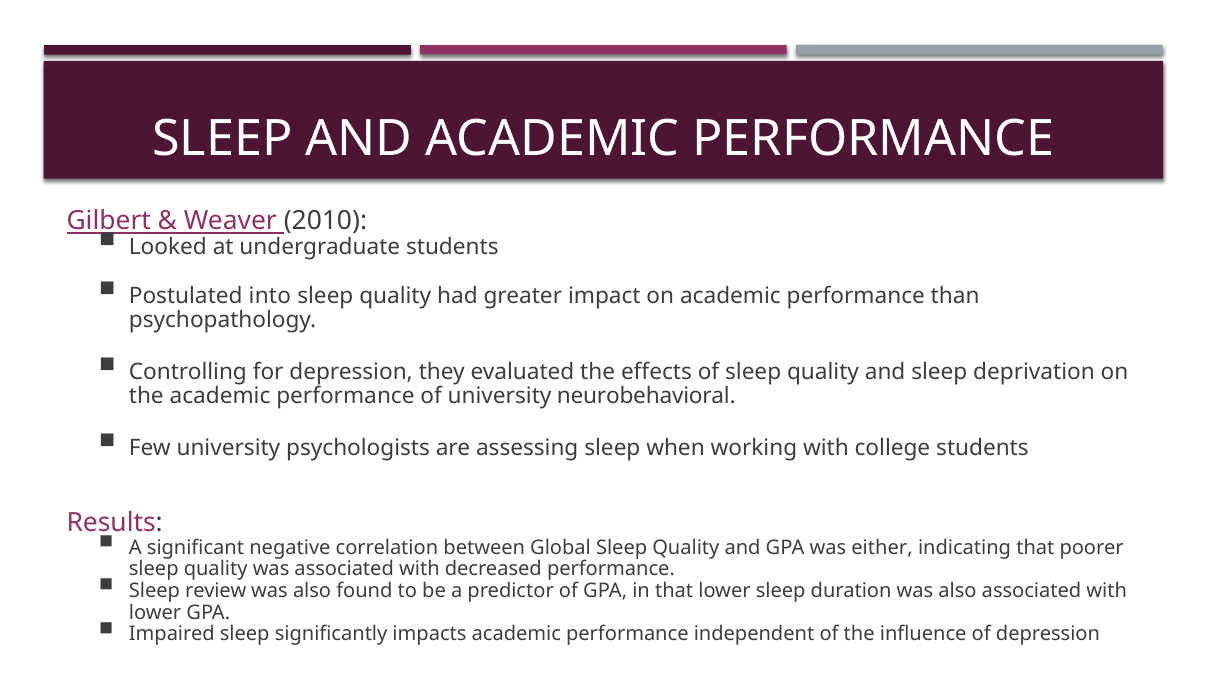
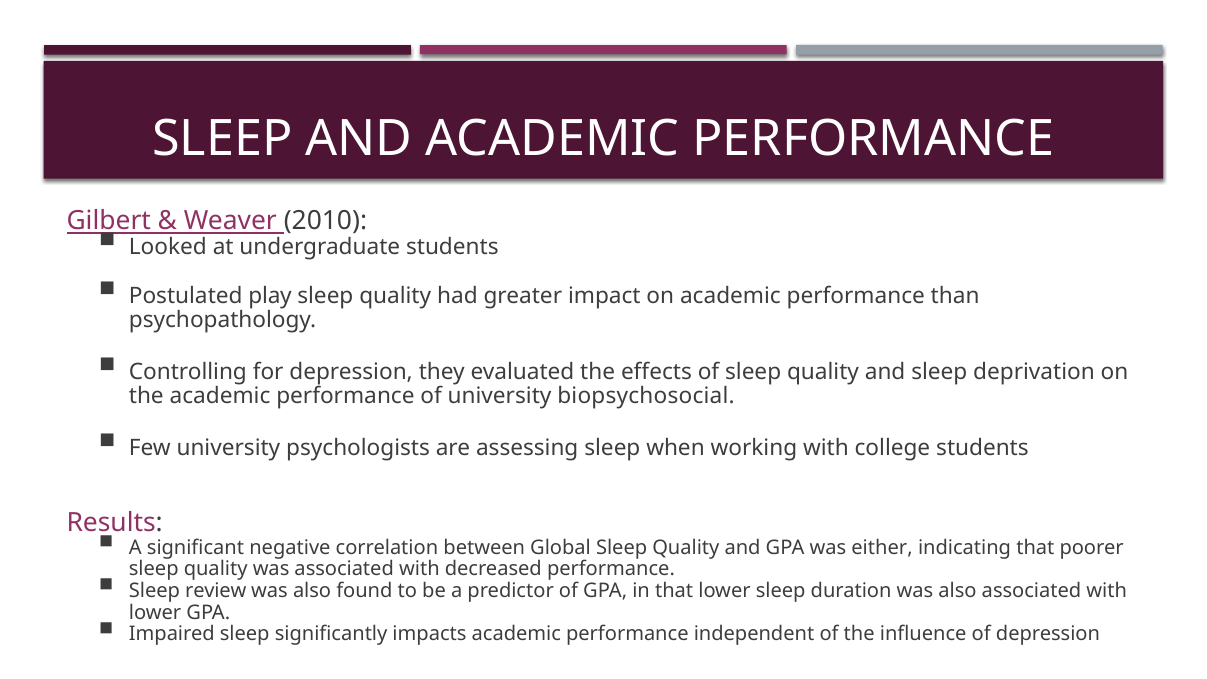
into: into -> play
neurobehavioral: neurobehavioral -> biopsychosocial
